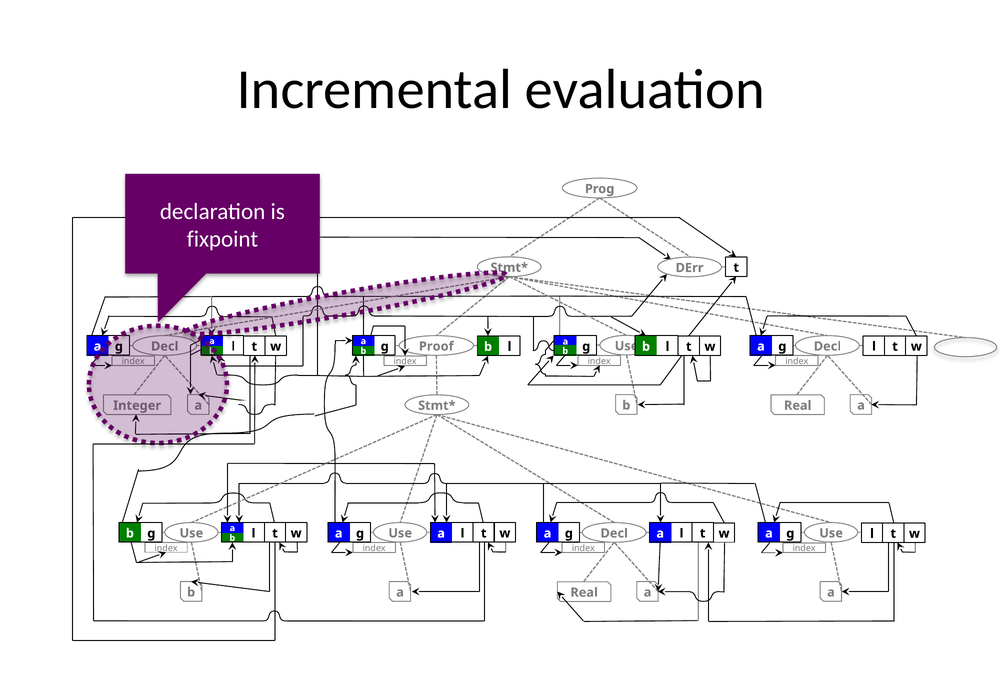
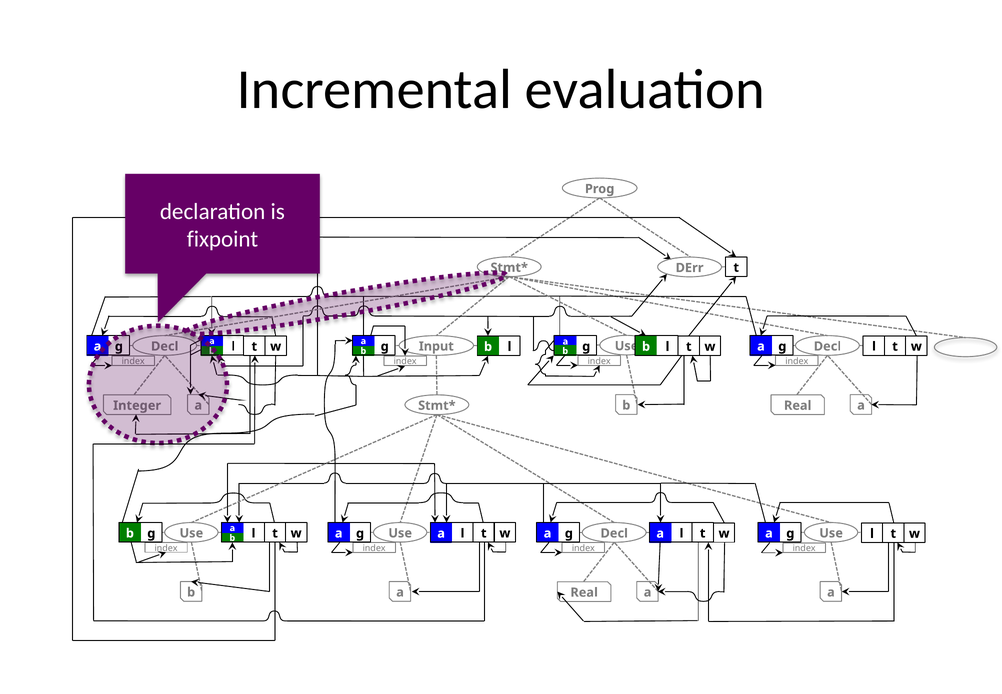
Proof: Proof -> Input
